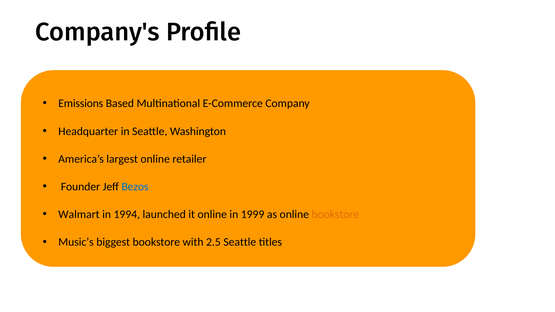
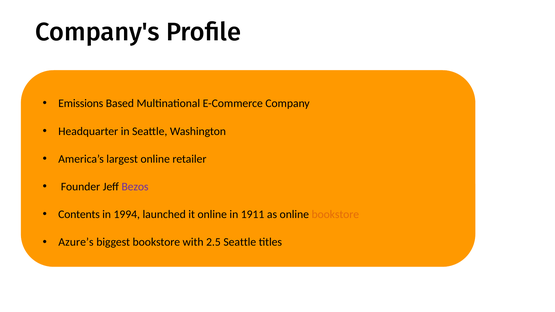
Bezos colour: blue -> purple
Walmart: Walmart -> Contents
1999: 1999 -> 1911
Music’s: Music’s -> Azure’s
